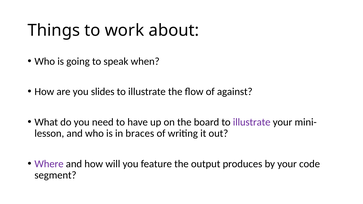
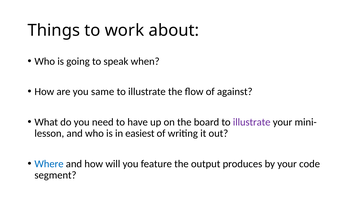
slides: slides -> same
braces: braces -> easiest
Where colour: purple -> blue
